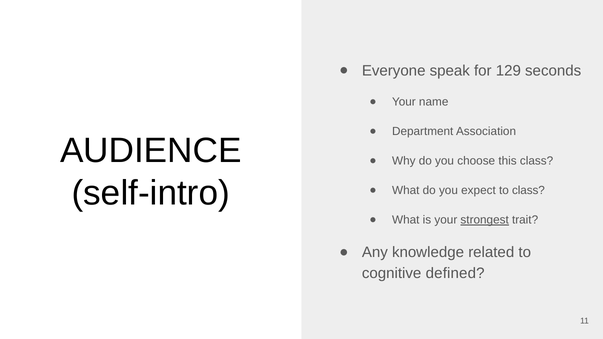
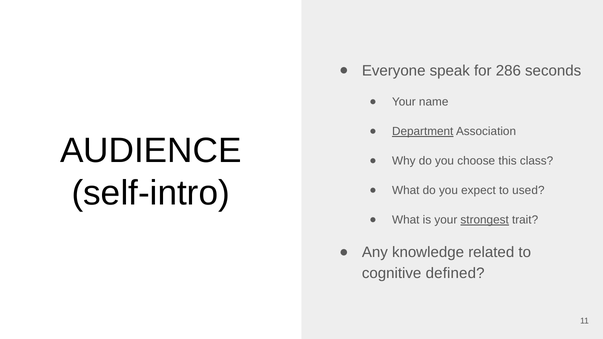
129: 129 -> 286
Department underline: none -> present
to class: class -> used
